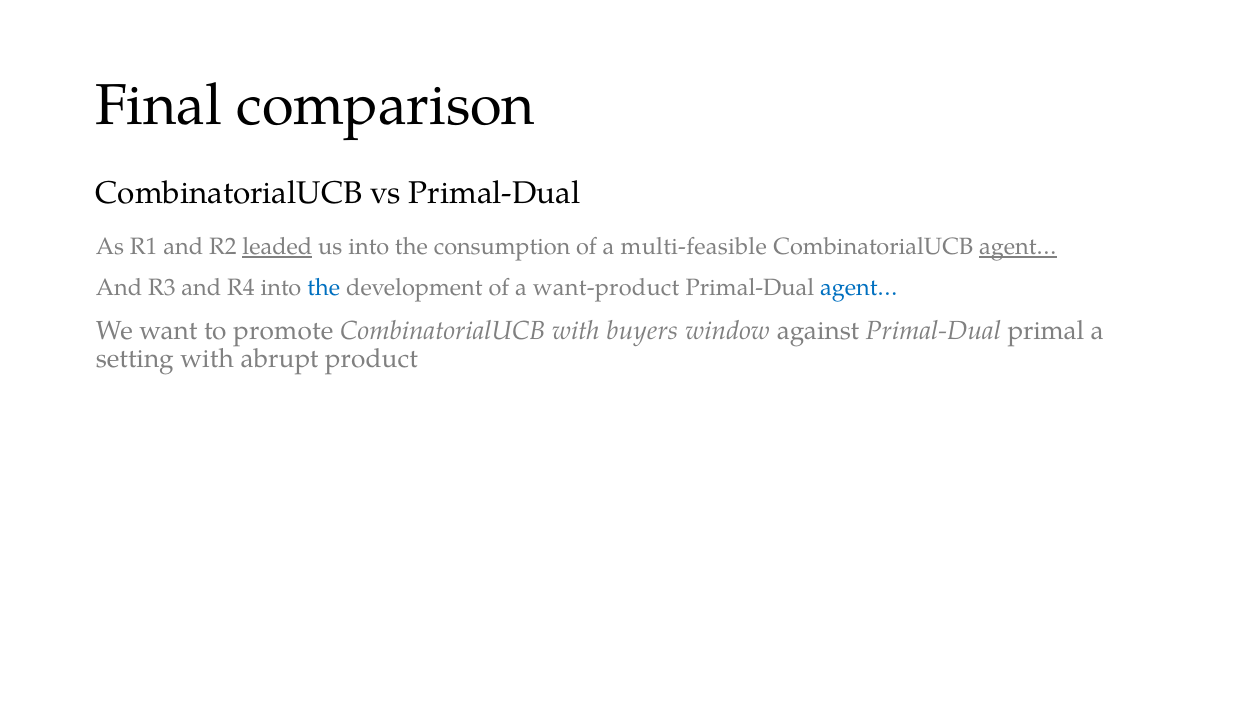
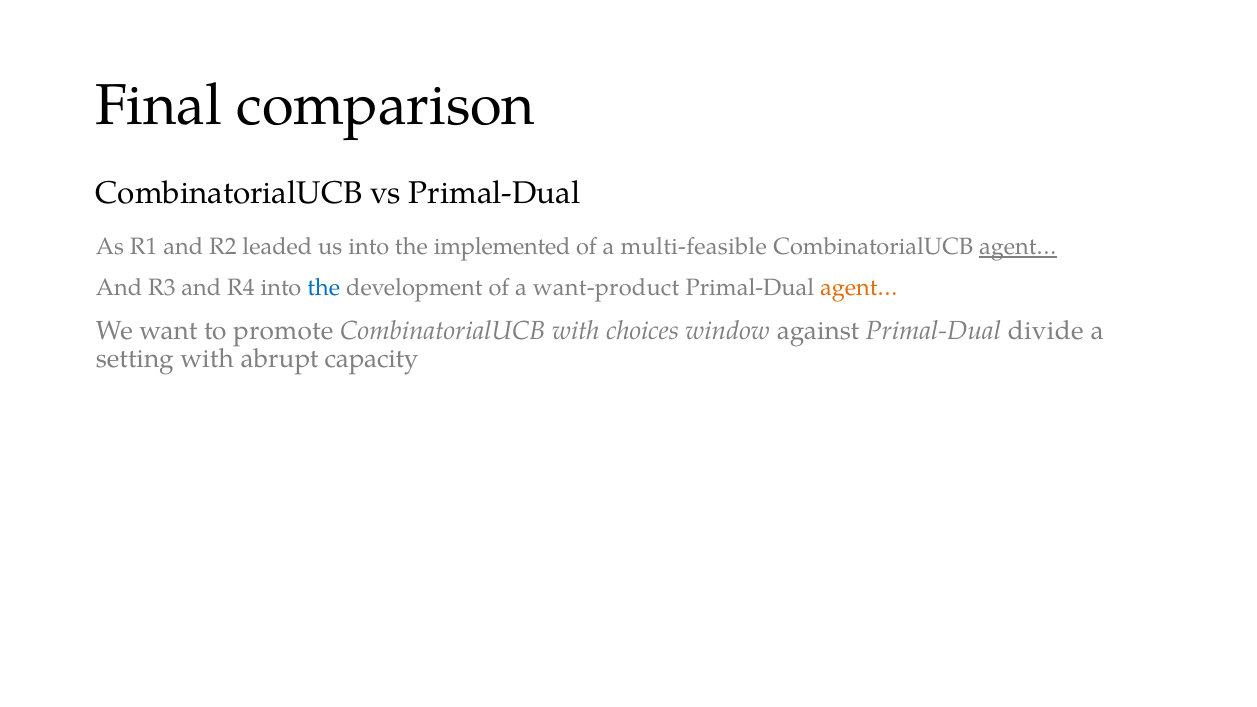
leaded underline: present -> none
consumption: consumption -> implemented
agent… at (859, 288) colour: blue -> orange
buyers: buyers -> choices
primal: primal -> divide
product: product -> capacity
